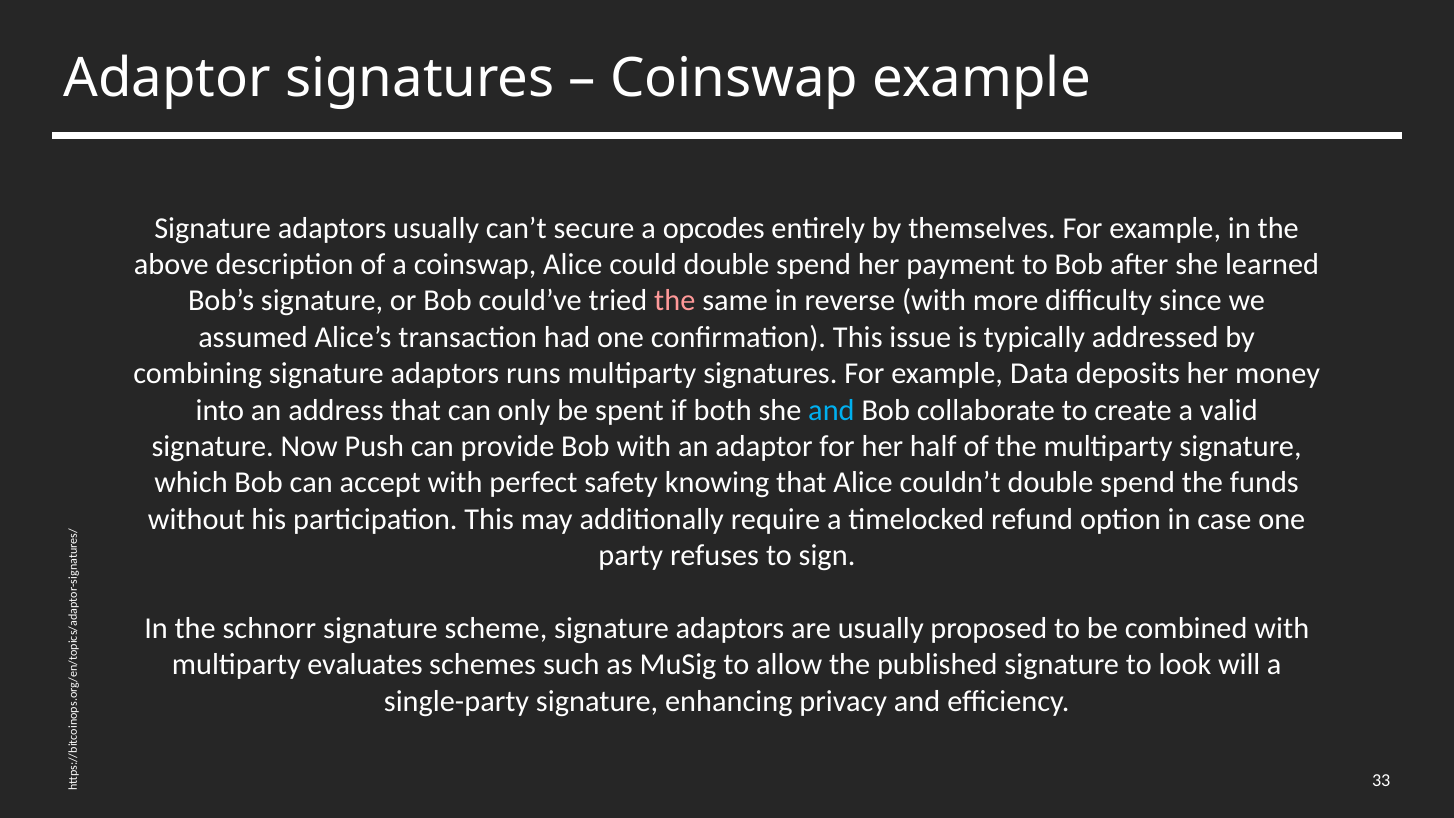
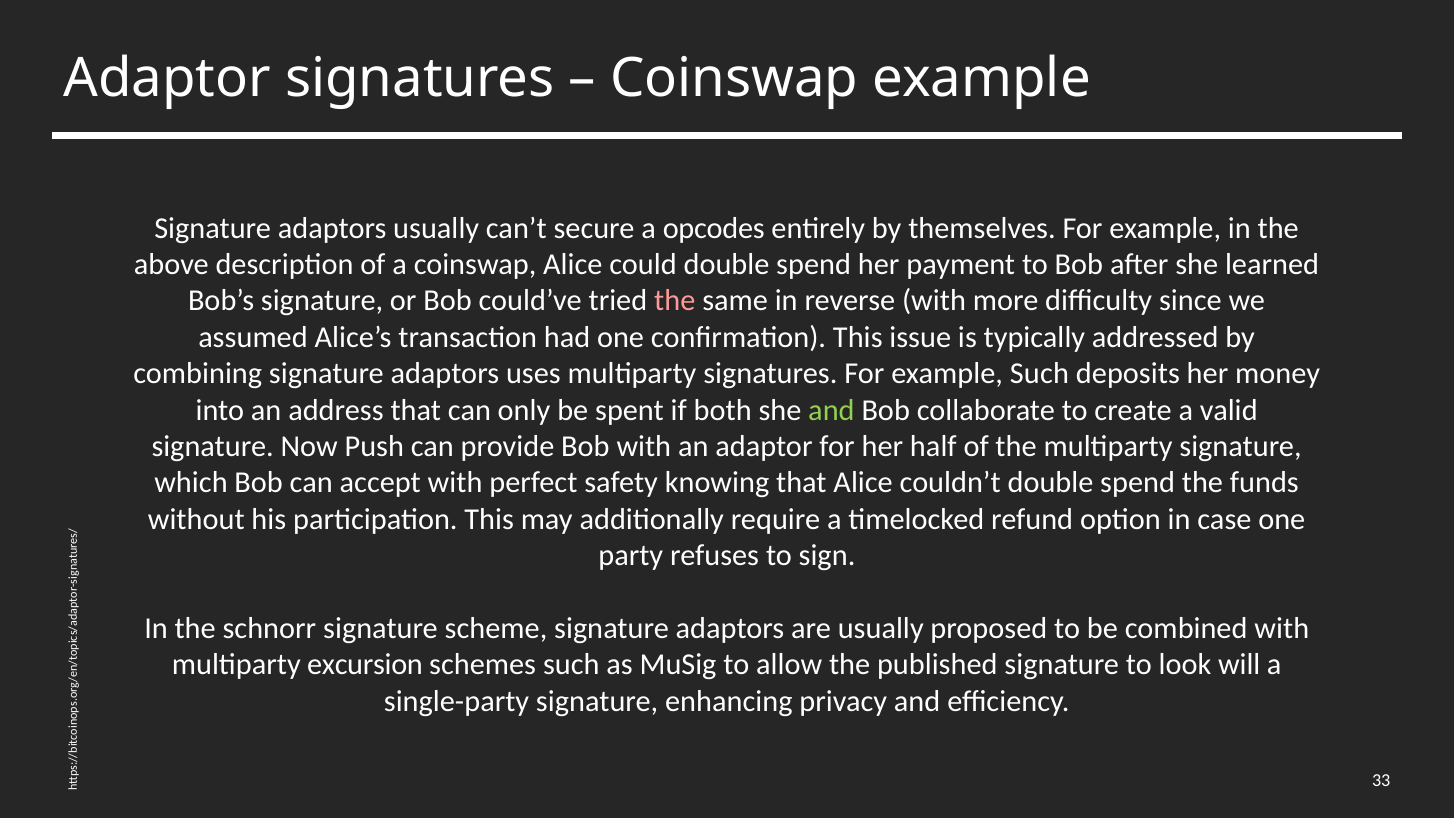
runs: runs -> uses
example Data: Data -> Such
and at (831, 410) colour: light blue -> light green
evaluates: evaluates -> excursion
